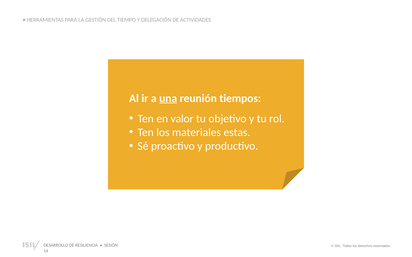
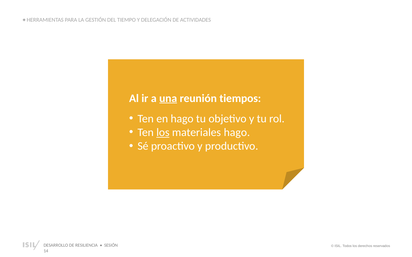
en valor: valor -> hago
los at (163, 133) underline: none -> present
materiales estas: estas -> hago
